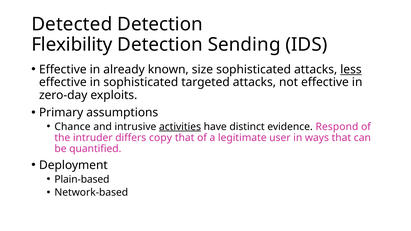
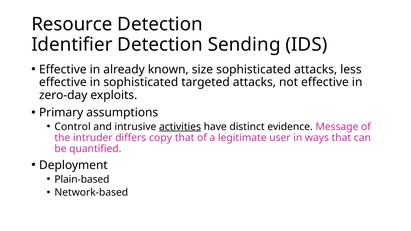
Detected: Detected -> Resource
Flexibility: Flexibility -> Identifier
less underline: present -> none
Chance: Chance -> Control
Respond: Respond -> Message
